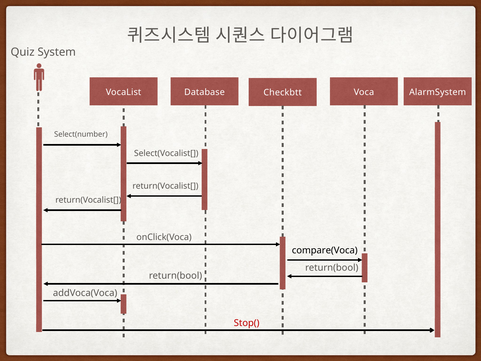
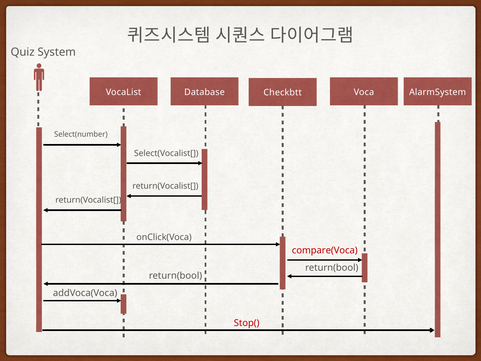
compare(Voca colour: black -> red
